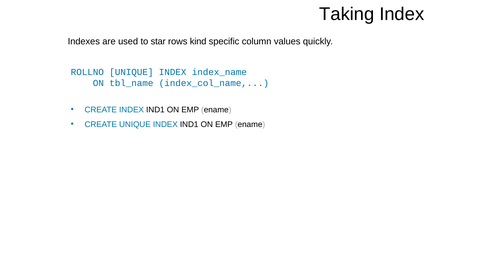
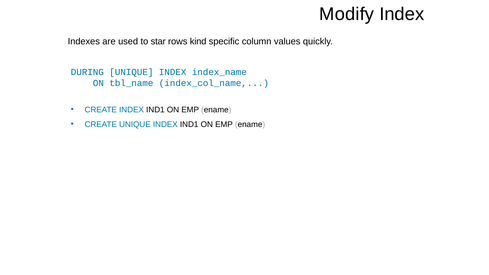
Taking: Taking -> Modify
ROLLNO: ROLLNO -> DURING
